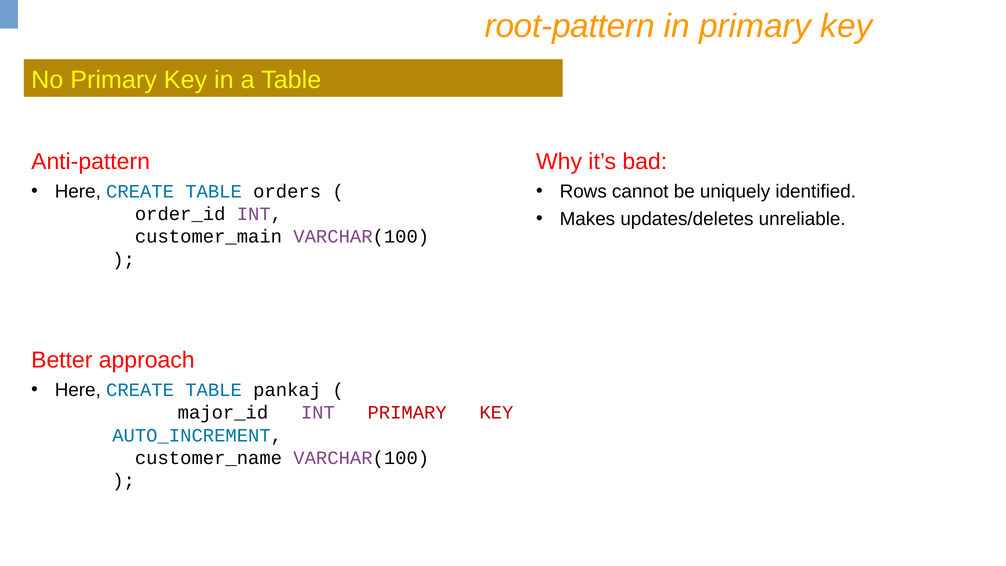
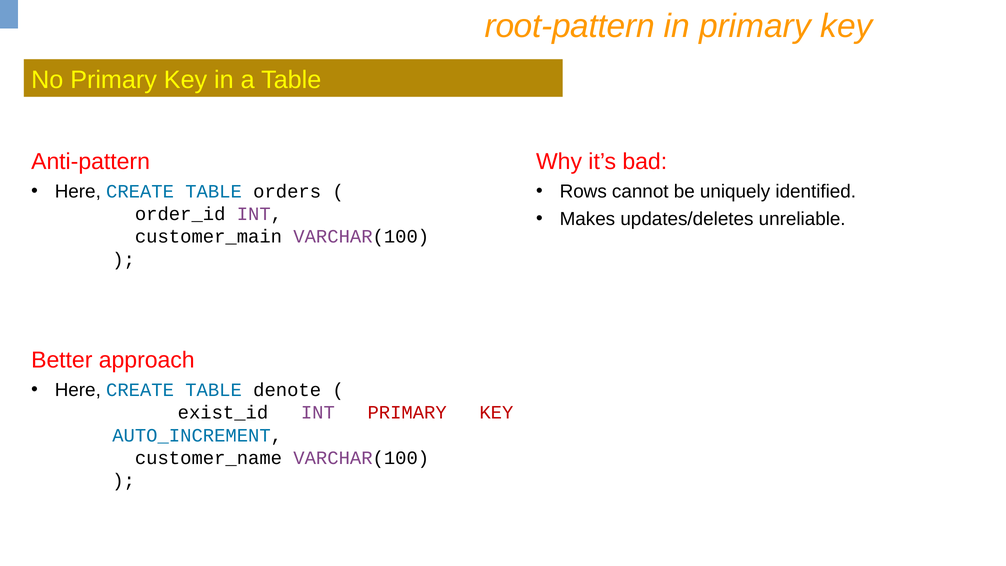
pankaj: pankaj -> denote
major_id: major_id -> exist_id
